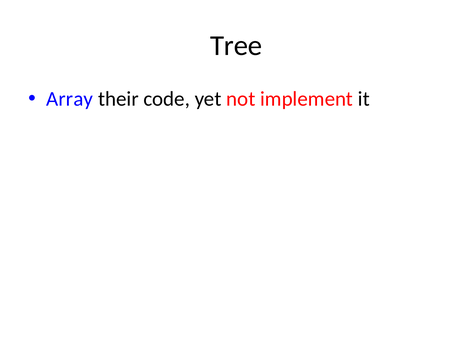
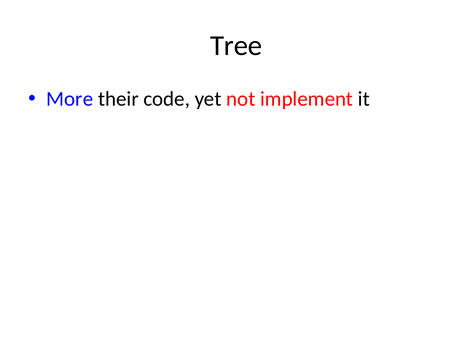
Array: Array -> More
